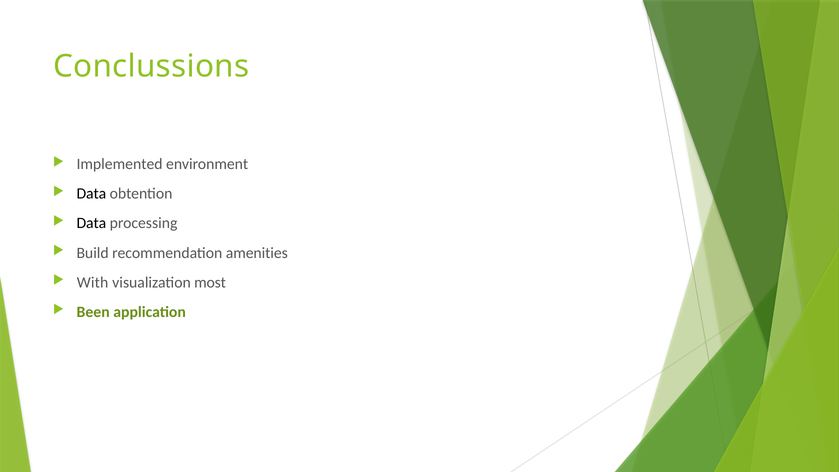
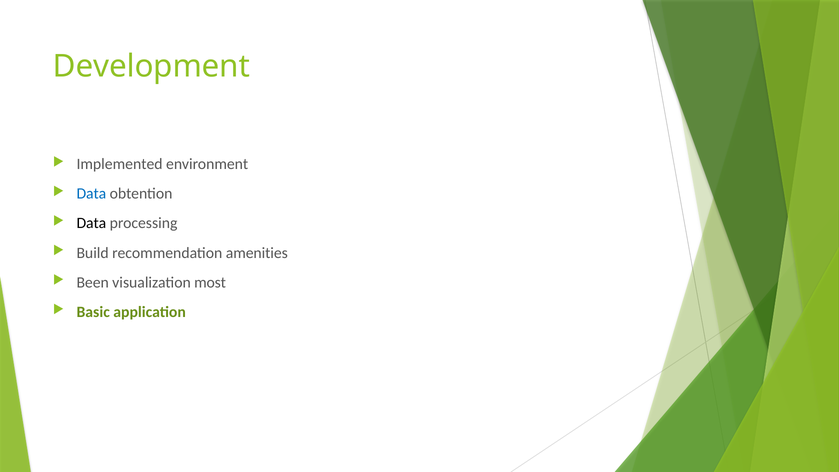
Conclussions: Conclussions -> Development
Data at (91, 194) colour: black -> blue
With: With -> Been
Been: Been -> Basic
